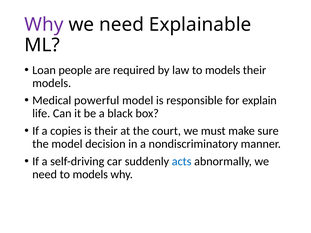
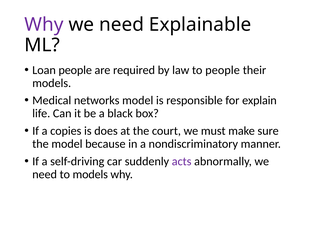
law to models: models -> people
powerful: powerful -> networks
is their: their -> does
decision: decision -> because
acts colour: blue -> purple
